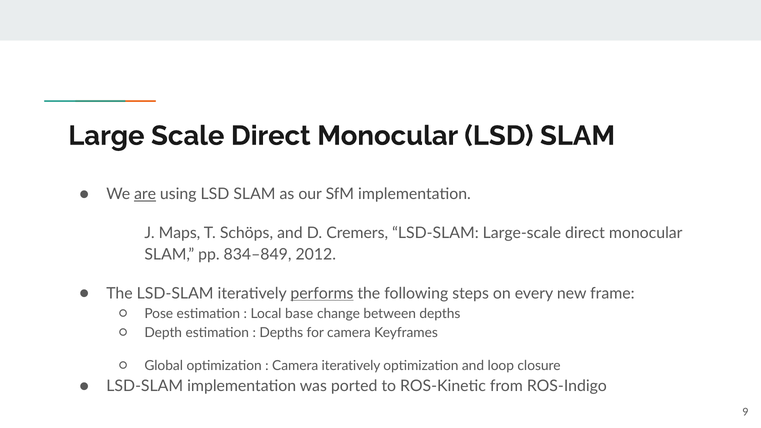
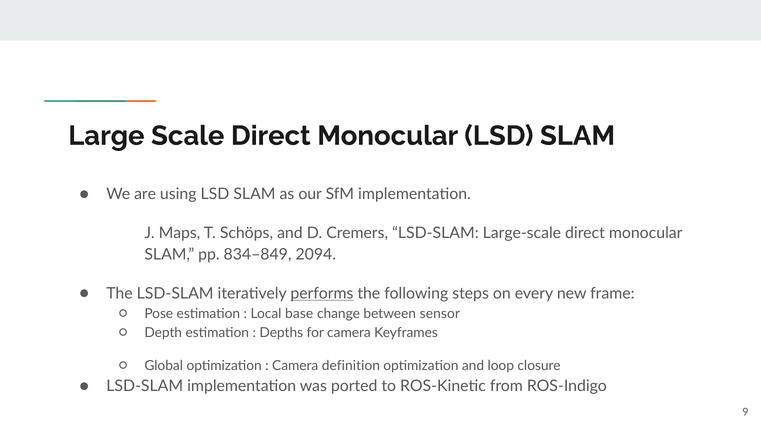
are underline: present -> none
2012: 2012 -> 2094
between depths: depths -> sensor
Camera iteratively: iteratively -> definition
